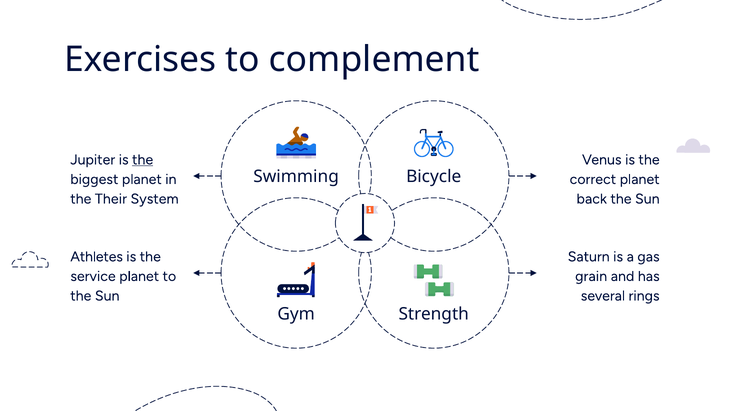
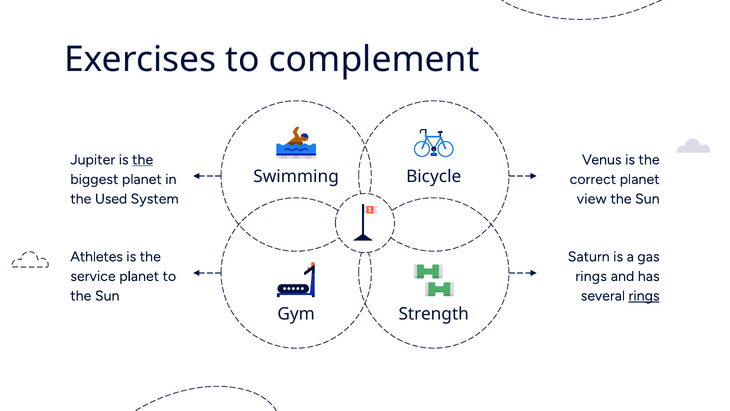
Their: Their -> Used
back: back -> view
grain at (591, 276): grain -> rings
rings at (644, 296) underline: none -> present
